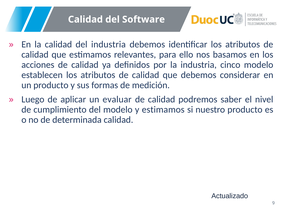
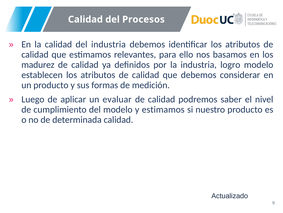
Software: Software -> Procesos
acciones: acciones -> madurez
cinco: cinco -> logro
